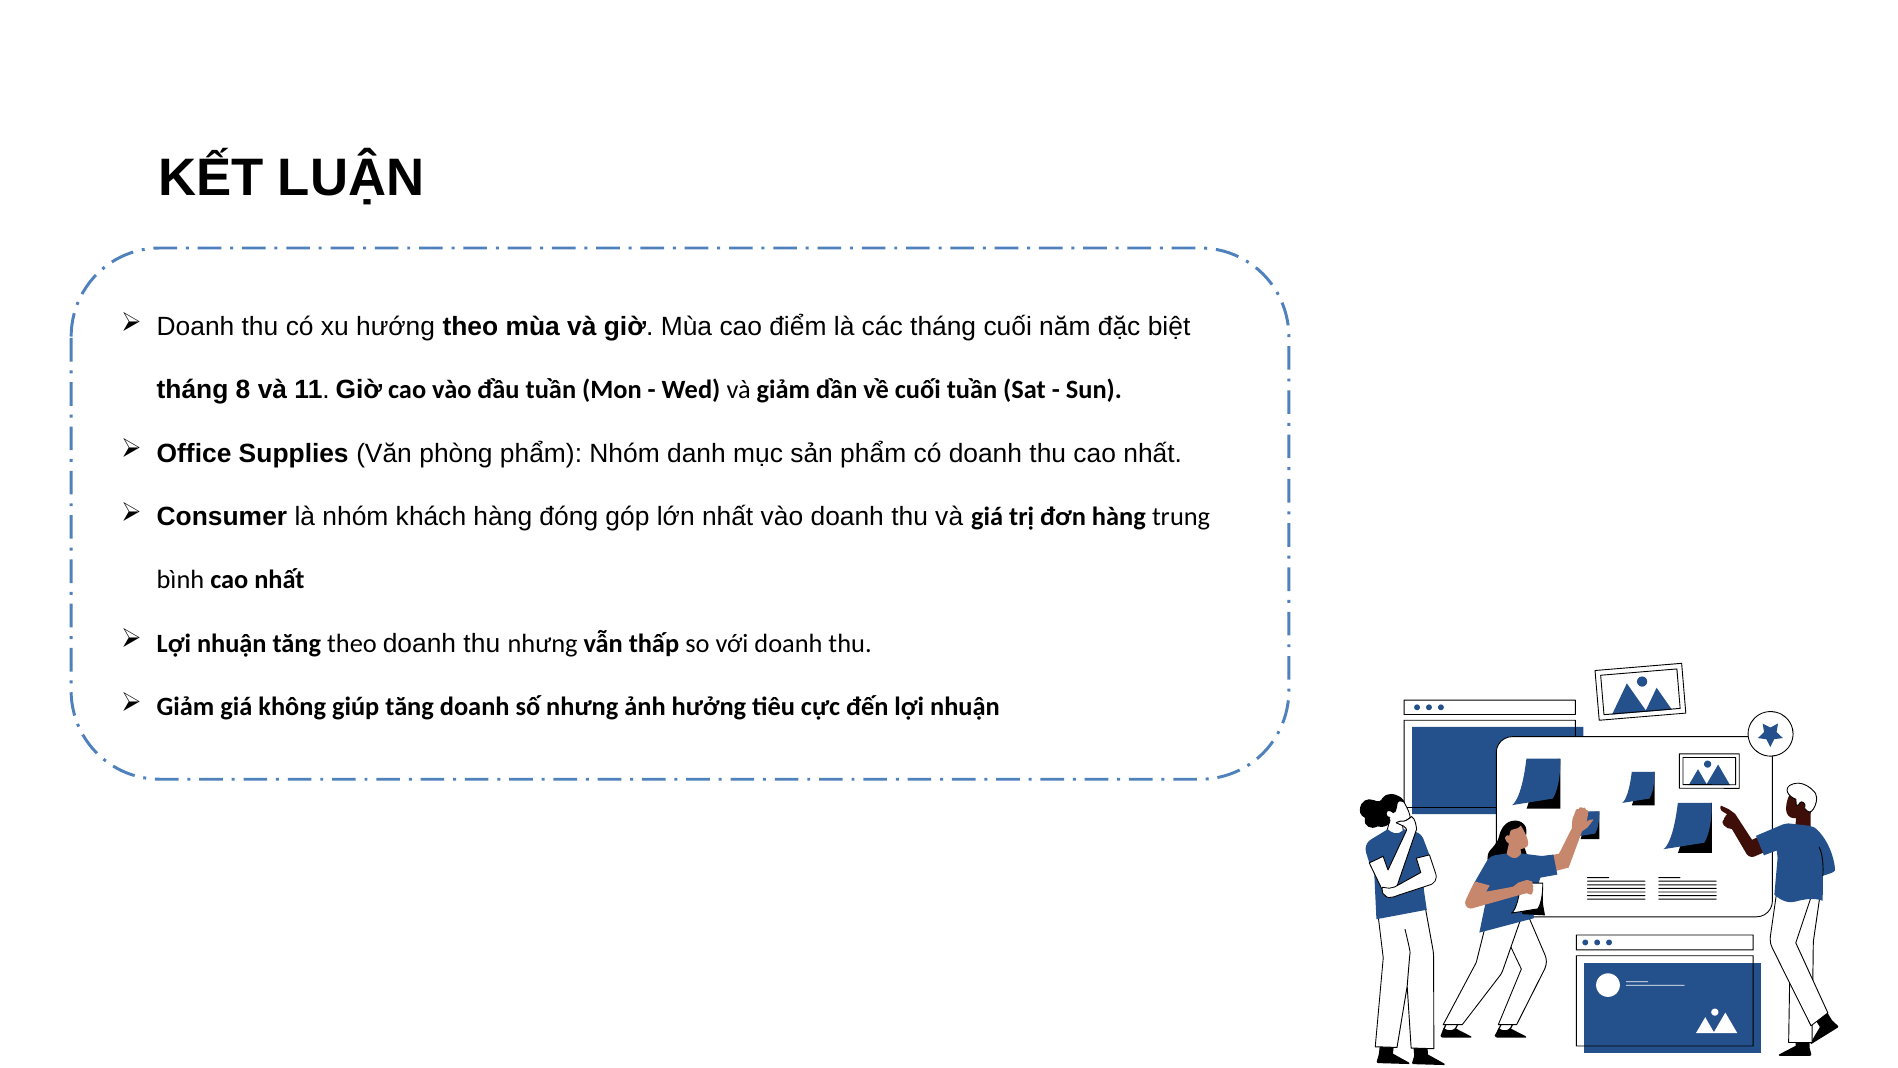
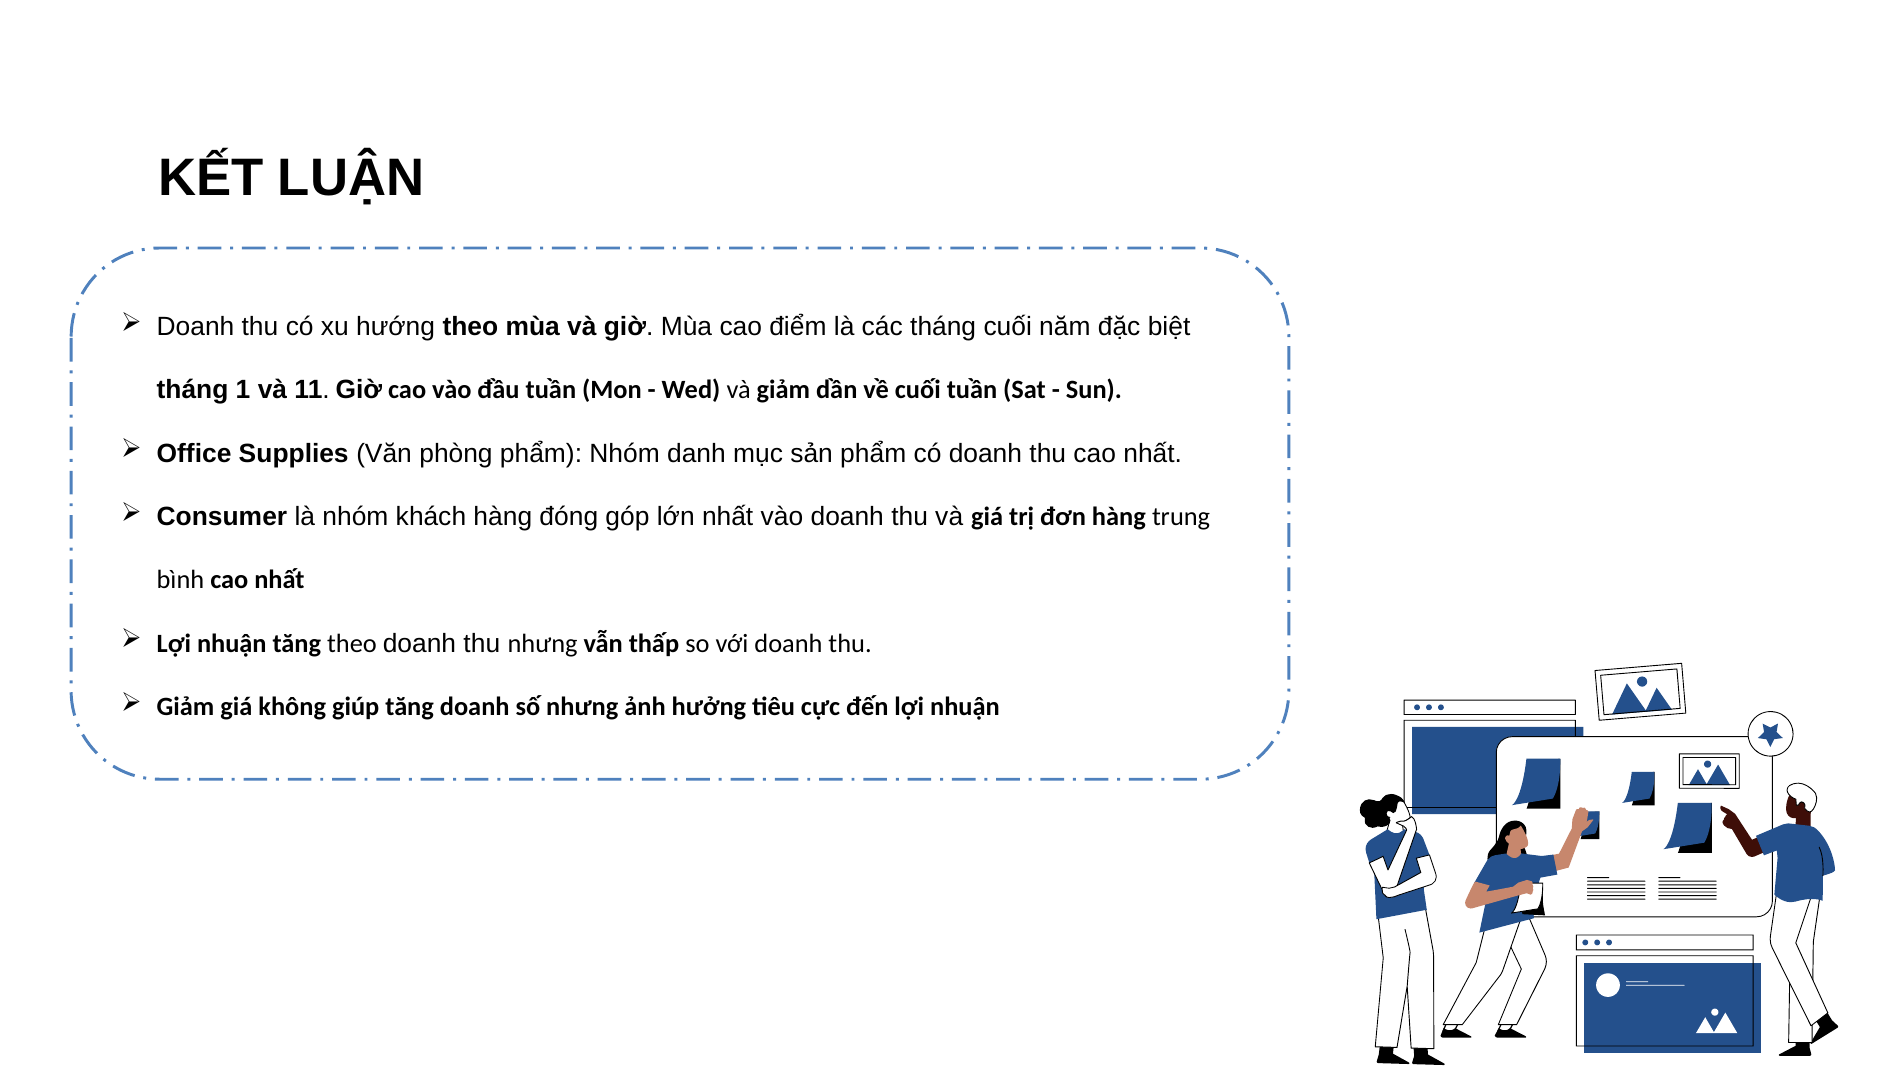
8: 8 -> 1
